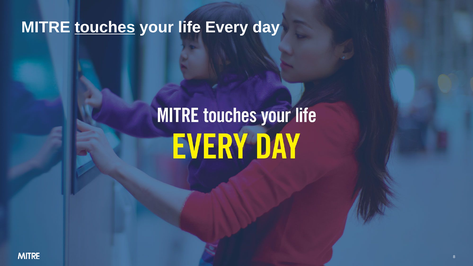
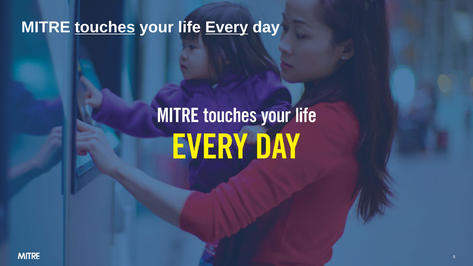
Every underline: none -> present
